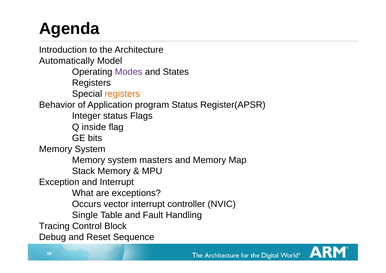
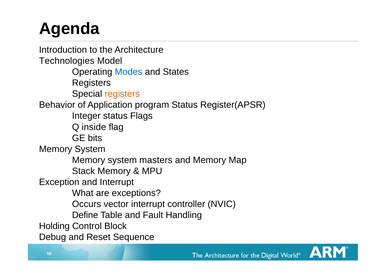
Automatically: Automatically -> Technologies
Modes colour: purple -> blue
Single: Single -> Define
Tracing: Tracing -> Holding
